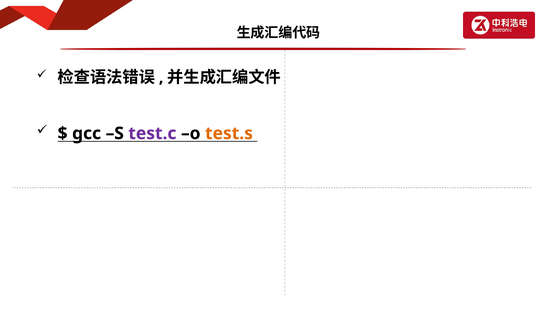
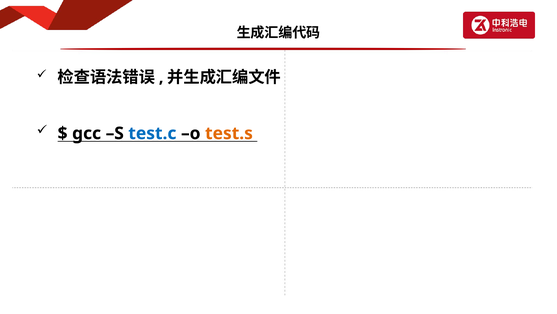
test.c colour: purple -> blue
